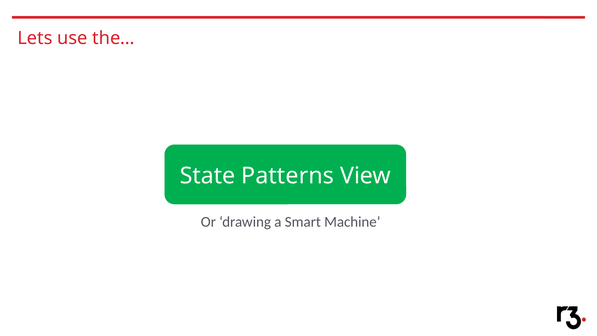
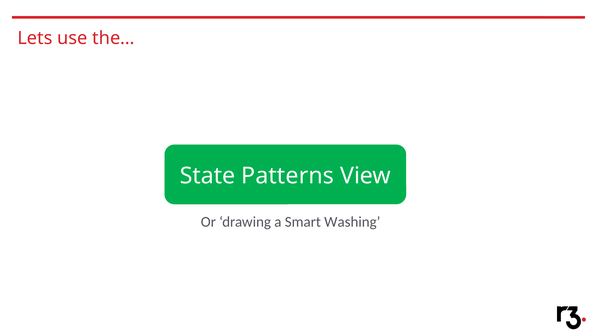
Machine: Machine -> Washing
